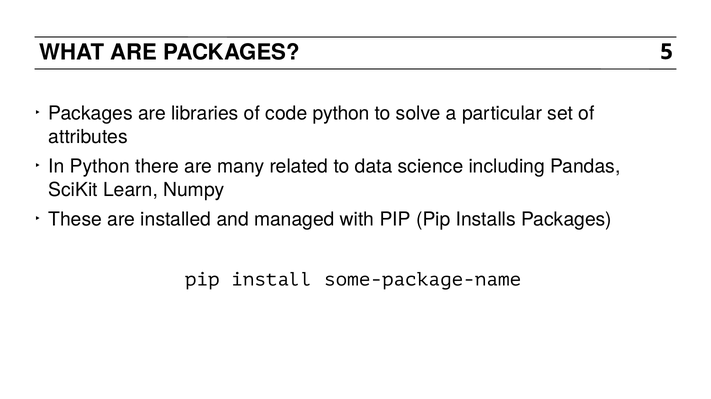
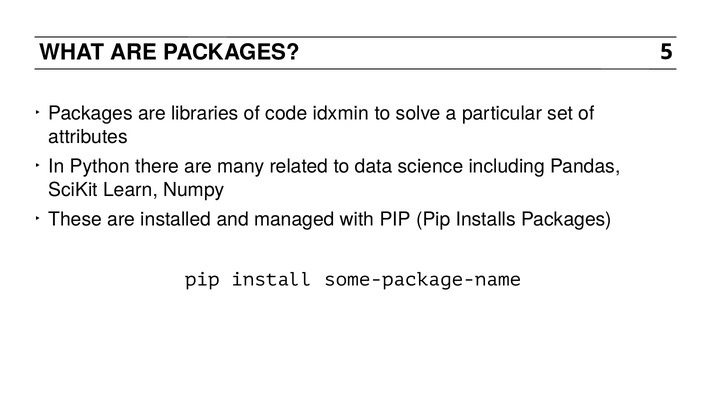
code python: python -> idxmin
